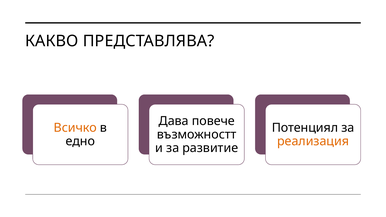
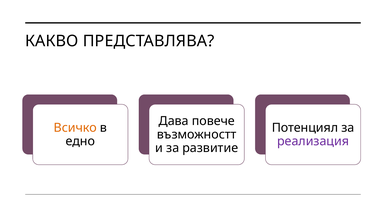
реализация colour: orange -> purple
